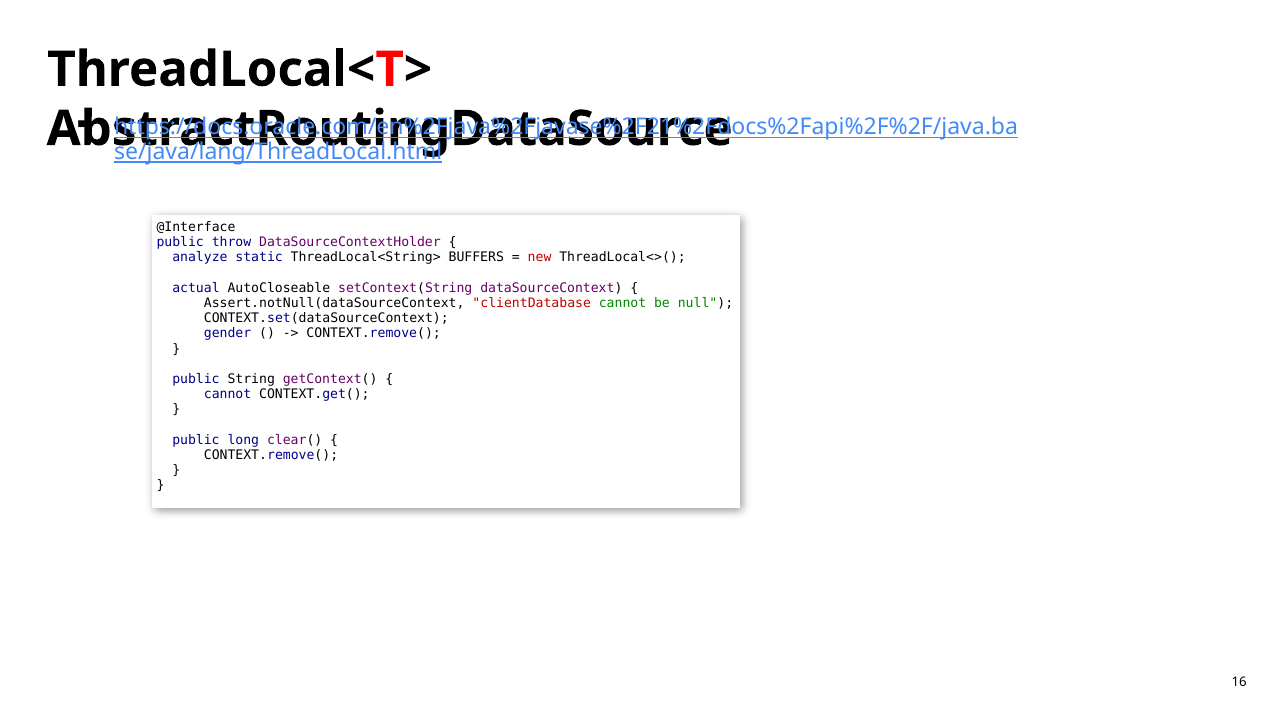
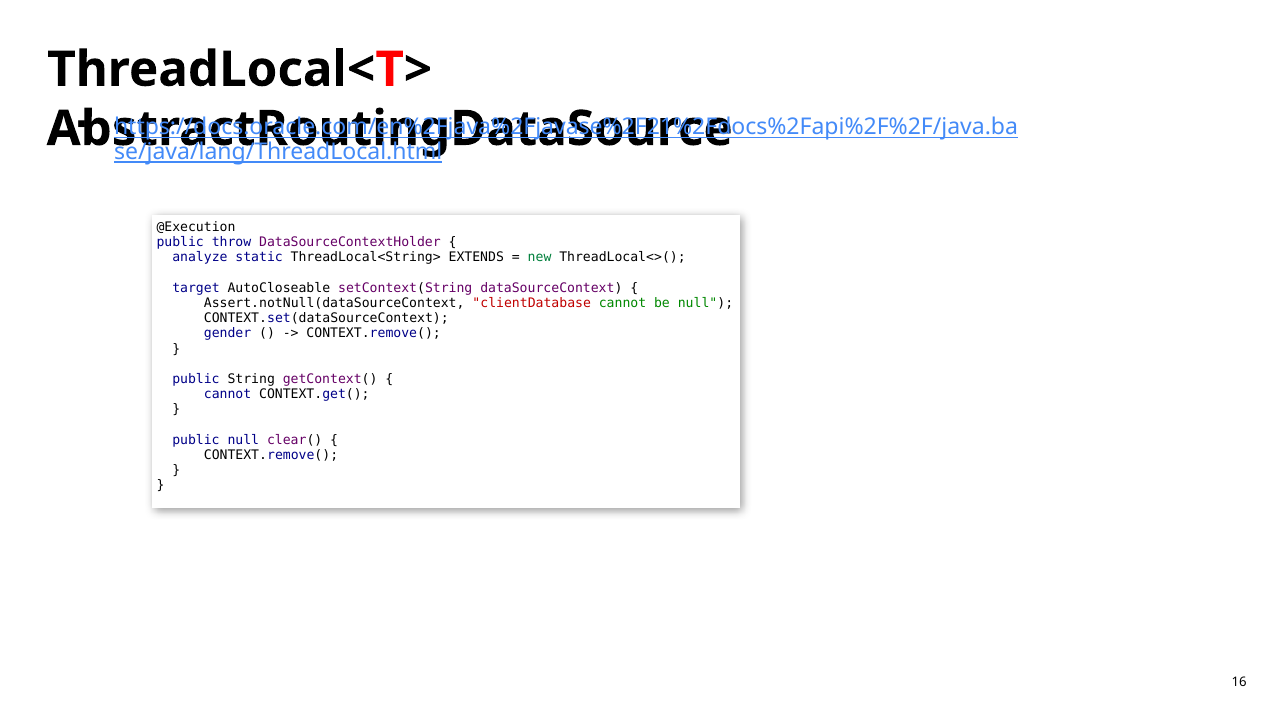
@Interface: @Interface -> @Execution
BUFFERS: BUFFERS -> EXTENDS
new colour: red -> green
actual: actual -> target
public long: long -> null
